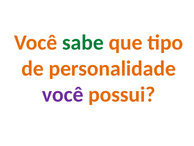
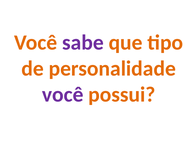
sabe colour: green -> purple
